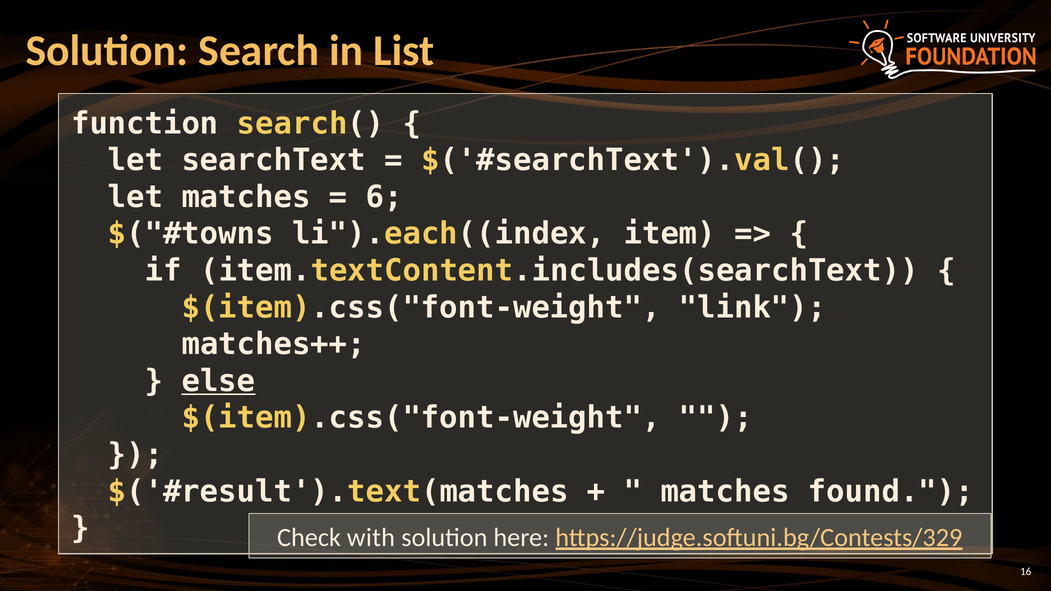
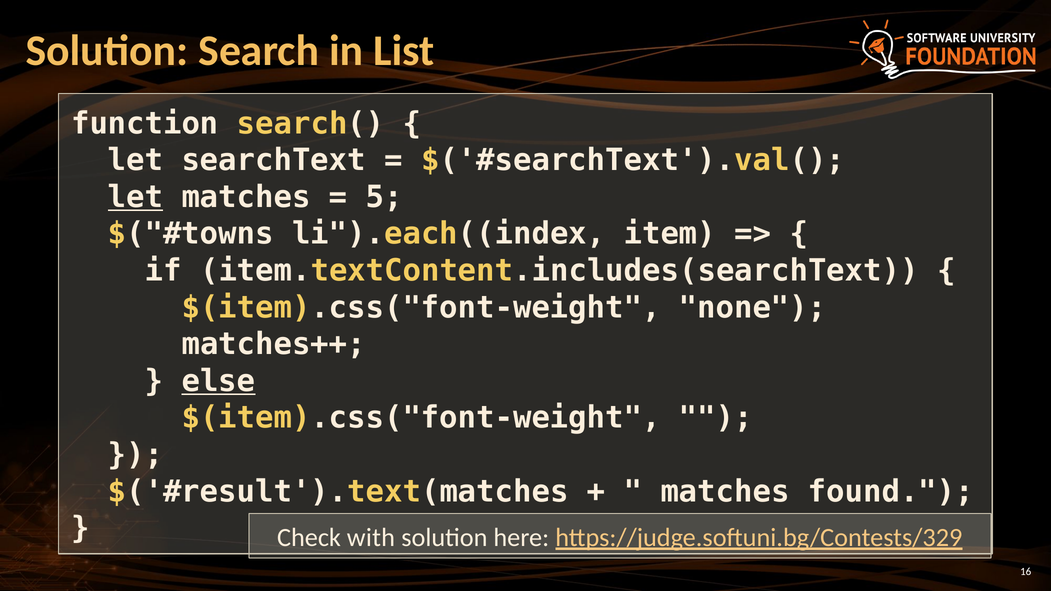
let at (136, 197) underline: none -> present
6: 6 -> 5
link: link -> none
